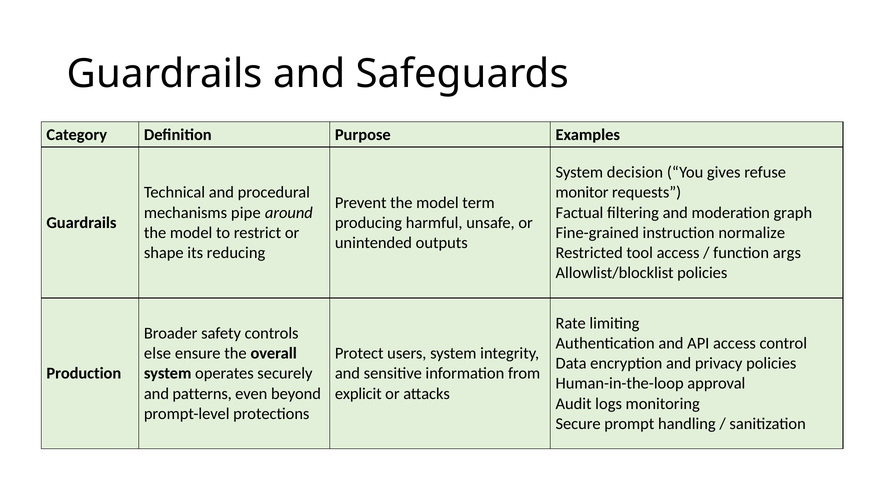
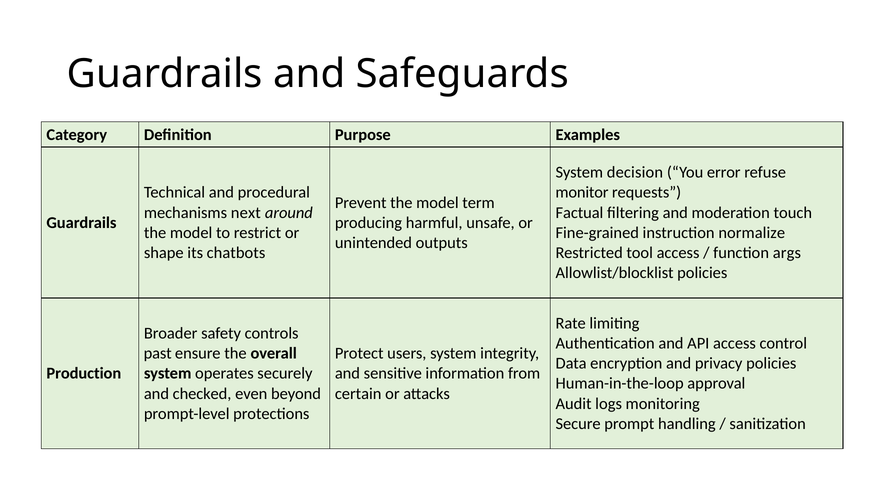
gives: gives -> error
pipe: pipe -> next
graph: graph -> touch
reducing: reducing -> chatbots
else: else -> past
patterns: patterns -> checked
explicit: explicit -> certain
